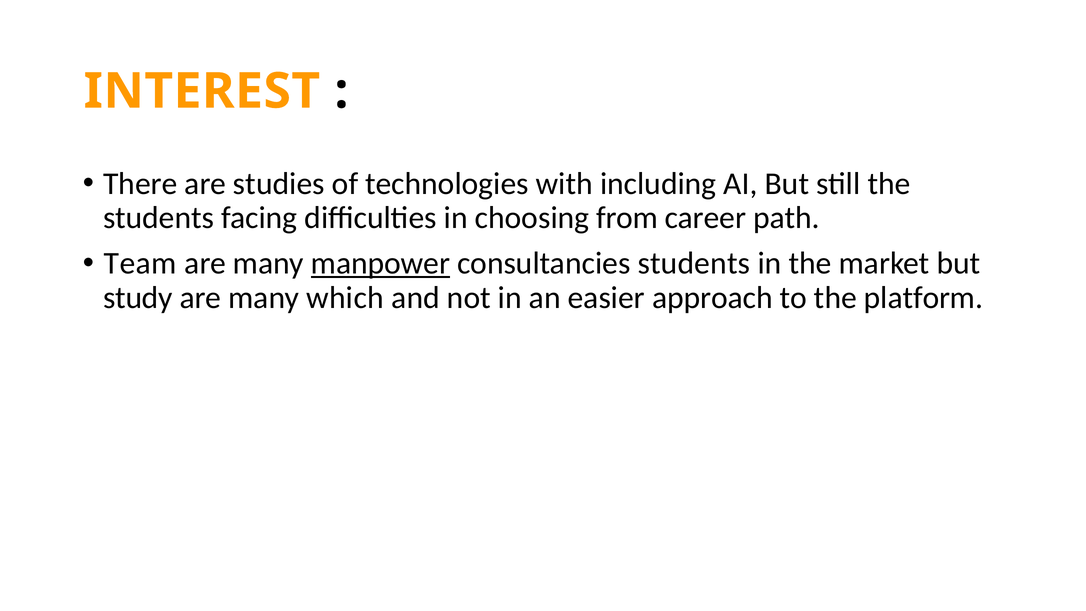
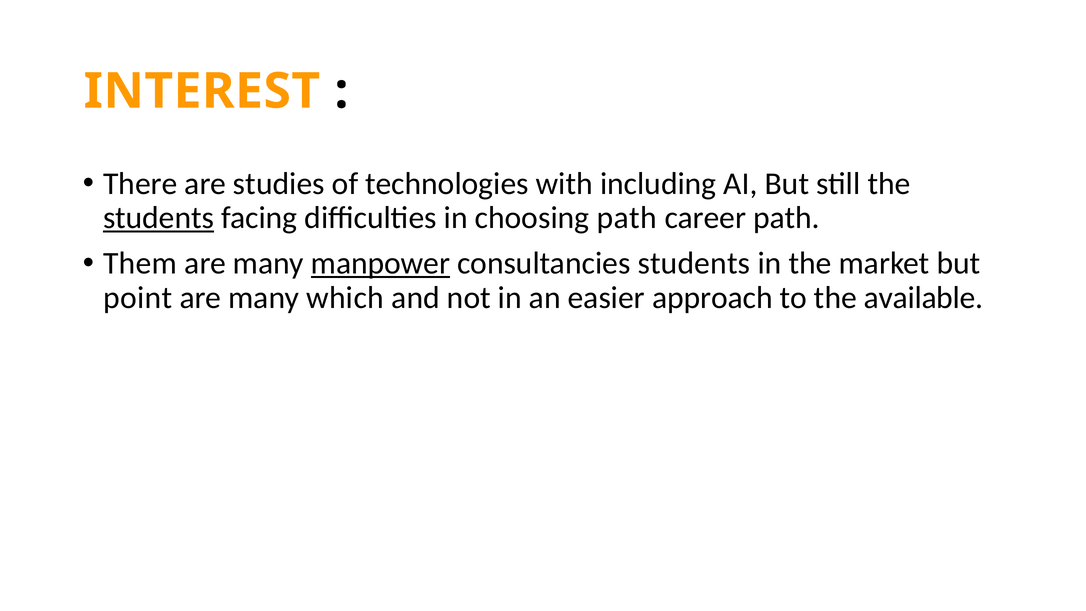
students at (159, 218) underline: none -> present
choosing from: from -> path
Team: Team -> Them
study: study -> point
platform: platform -> available
